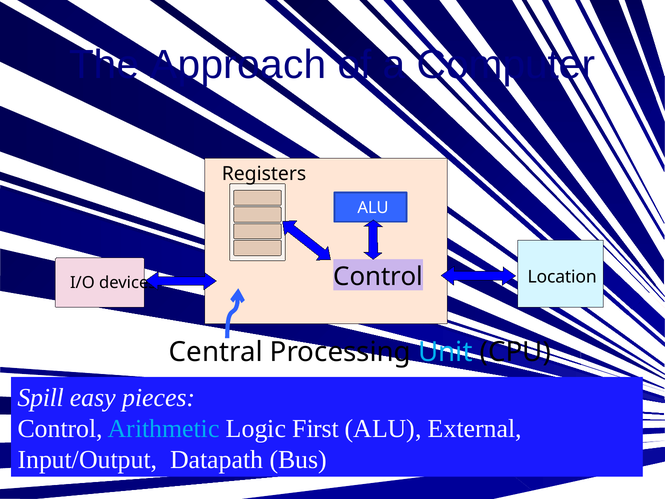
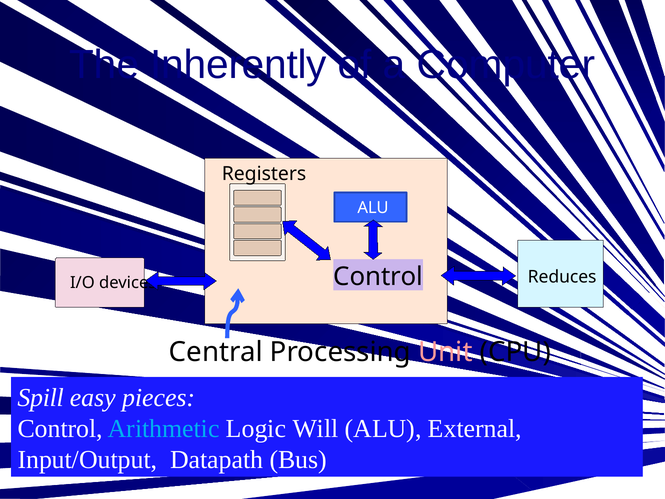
Approach: Approach -> Inherently
Location: Location -> Reduces
Unit colour: light blue -> pink
First: First -> Will
